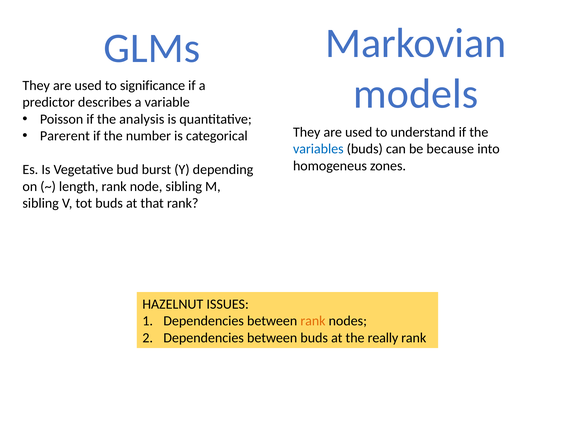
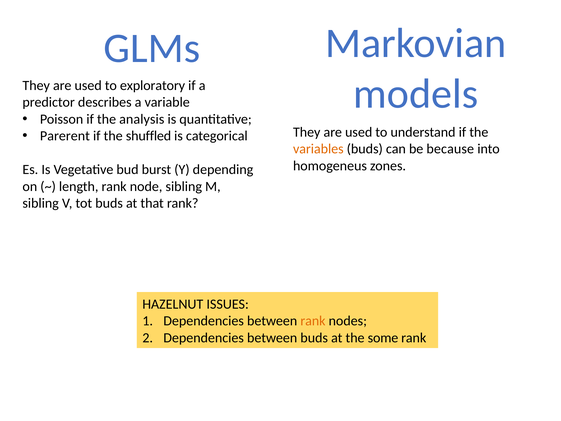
significance: significance -> exploratory
number: number -> shuffled
variables colour: blue -> orange
really: really -> some
